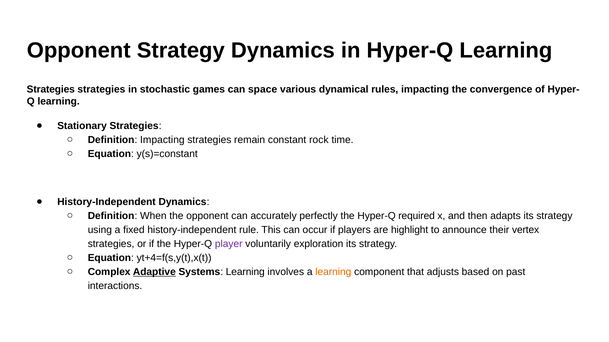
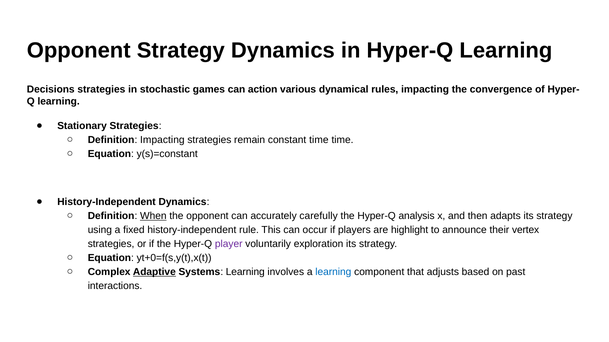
Strategies at (51, 90): Strategies -> Decisions
space: space -> action
constant rock: rock -> time
When underline: none -> present
perfectly: perfectly -> carefully
required: required -> analysis
yt+4=f(s,y(t),x(t: yt+4=f(s,y(t),x(t -> yt+0=f(s,y(t),x(t
learning at (333, 272) colour: orange -> blue
